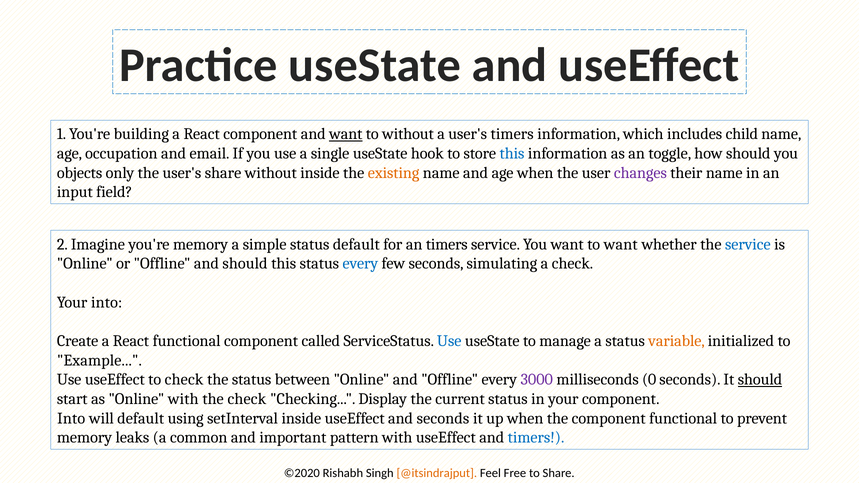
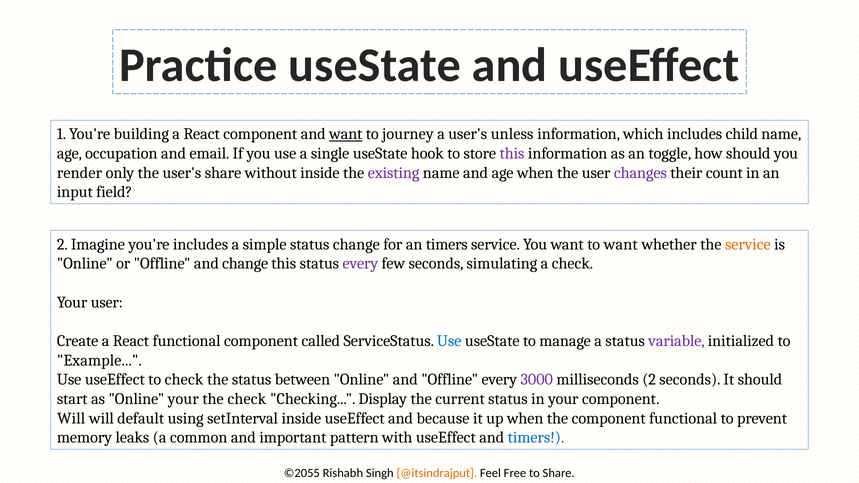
to without: without -> journey
user's timers: timers -> unless
this at (512, 154) colour: blue -> purple
objects: objects -> render
existing colour: orange -> purple
their name: name -> count
you're memory: memory -> includes
status default: default -> change
service at (748, 244) colour: blue -> orange
and should: should -> change
every at (360, 264) colour: blue -> purple
Your into: into -> user
variable colour: orange -> purple
milliseconds 0: 0 -> 2
should at (760, 380) underline: present -> none
Online with: with -> your
Into at (71, 418): Into -> Will
and seconds: seconds -> because
©2020: ©2020 -> ©2055
